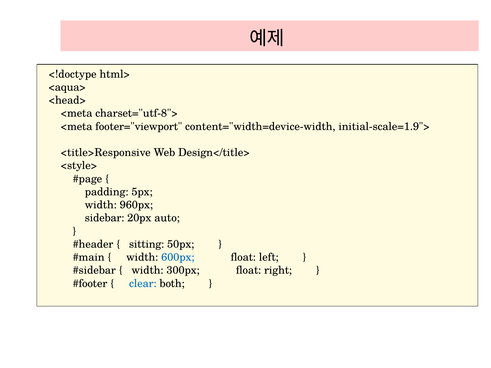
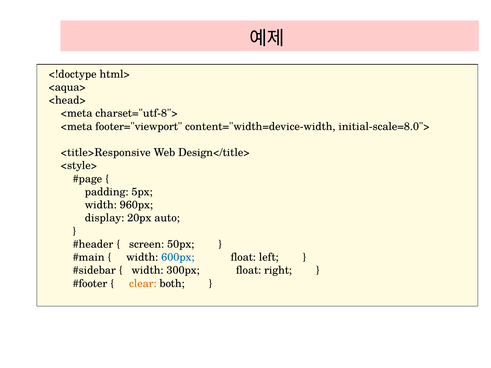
initial-scale=1.9">: initial-scale=1.9"> -> initial-scale=8.0">
sidebar: sidebar -> display
sitting: sitting -> screen
clear colour: blue -> orange
